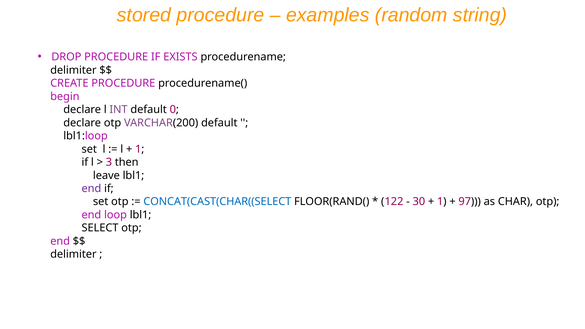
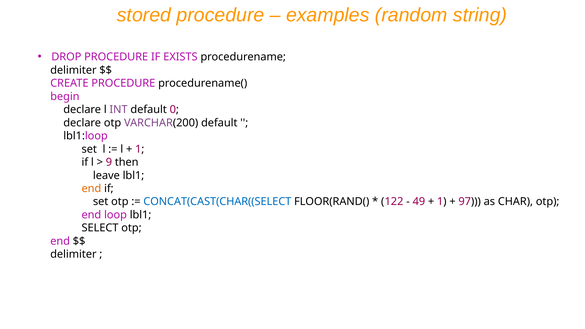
3: 3 -> 9
end at (91, 189) colour: purple -> orange
30: 30 -> 49
